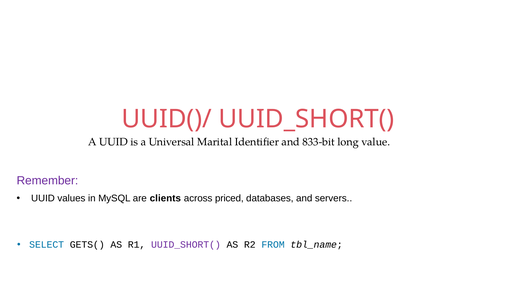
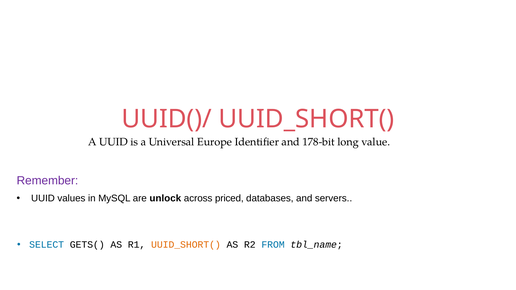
Marital: Marital -> Europe
833-bit: 833-bit -> 178-bit
clients: clients -> unlock
UUID_SHORT( at (186, 245) colour: purple -> orange
